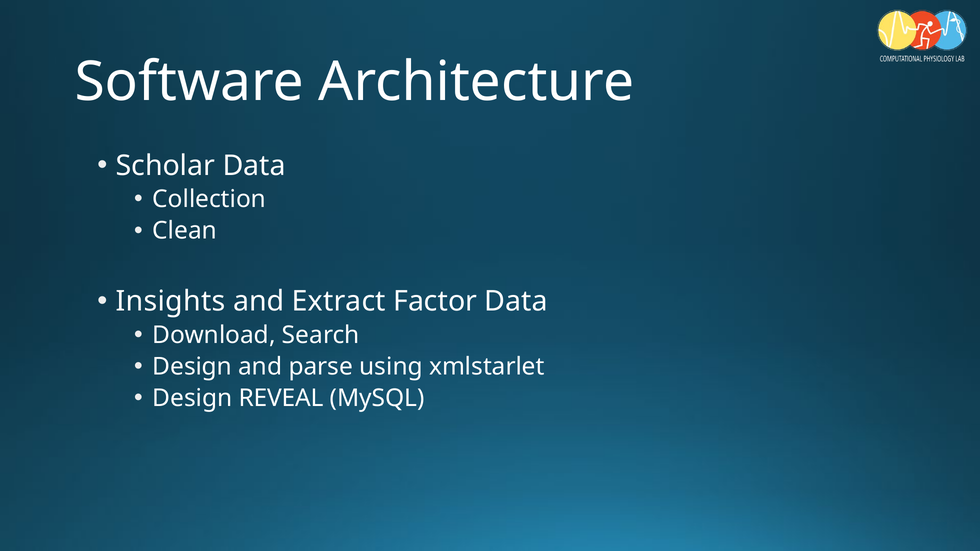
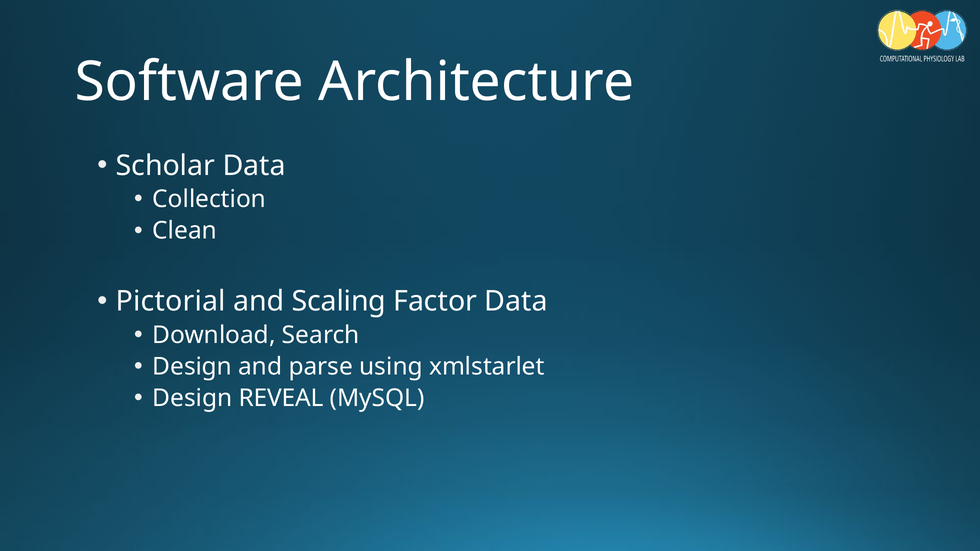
Insights: Insights -> Pictorial
Extract: Extract -> Scaling
